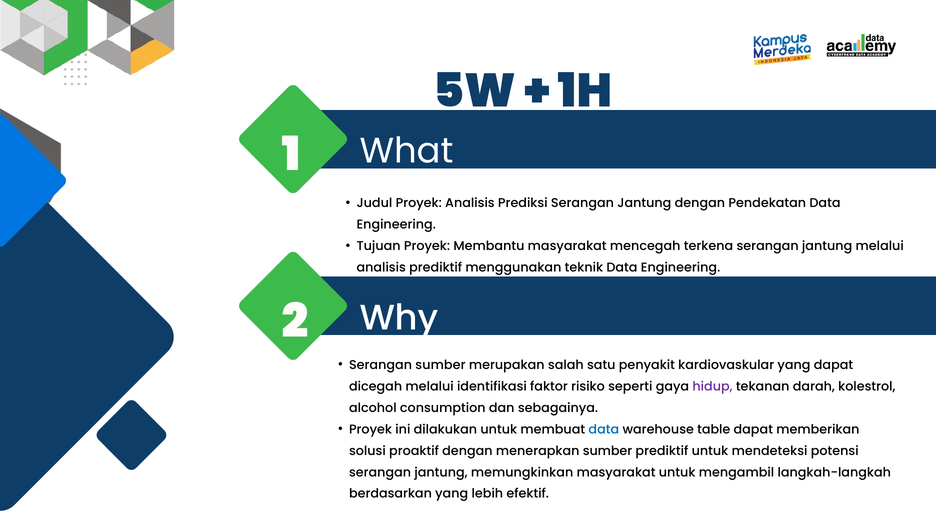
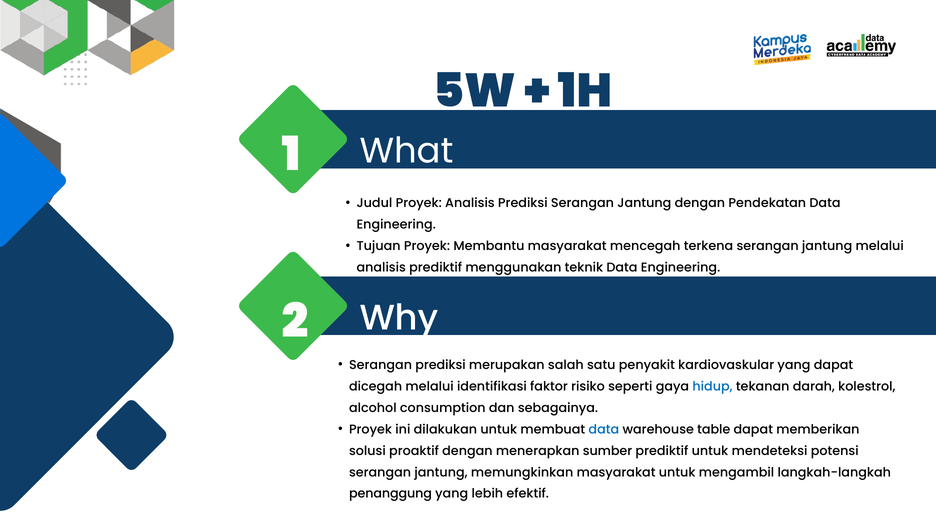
Serangan sumber: sumber -> prediksi
hidup colour: purple -> blue
berdasarkan: berdasarkan -> penanggung
